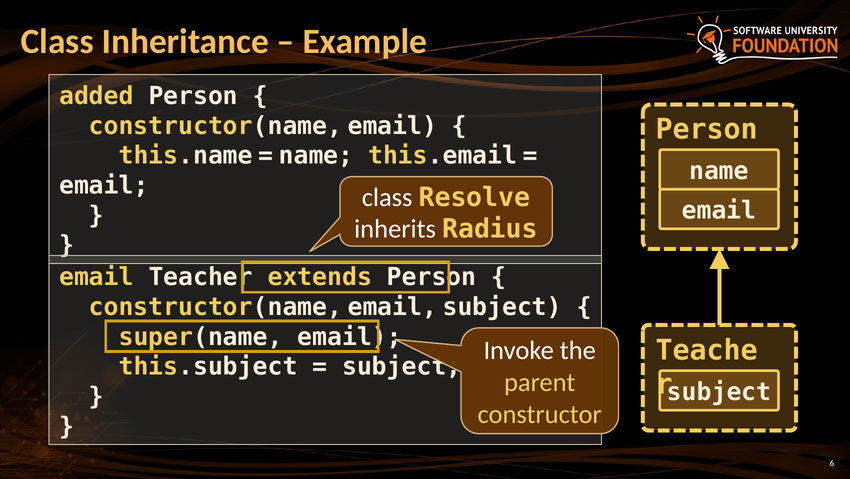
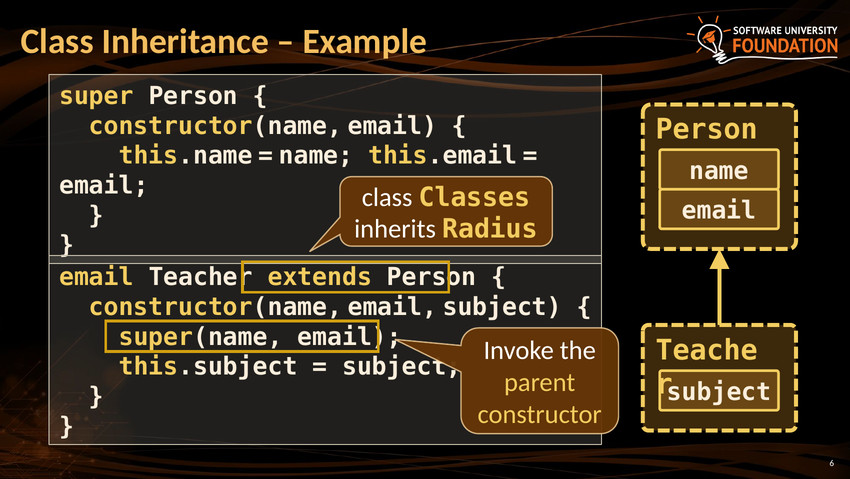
added: added -> super
Resolve: Resolve -> Classes
